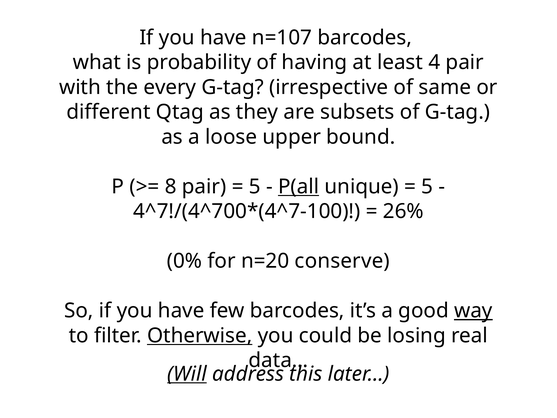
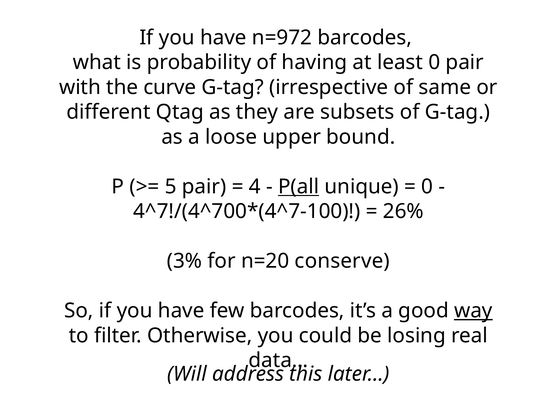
n=107: n=107 -> n=972
least 4: 4 -> 0
every: every -> curve
8: 8 -> 5
5 at (255, 187): 5 -> 4
5 at (427, 187): 5 -> 0
0%: 0% -> 3%
Otherwise underline: present -> none
Will underline: present -> none
